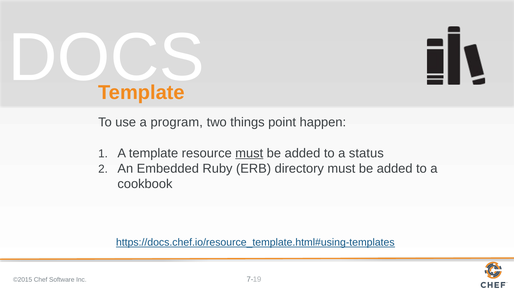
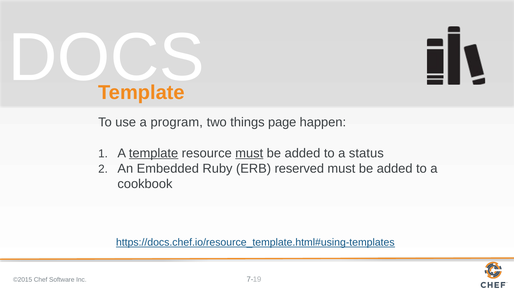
point: point -> page
template at (154, 153) underline: none -> present
directory: directory -> reserved
